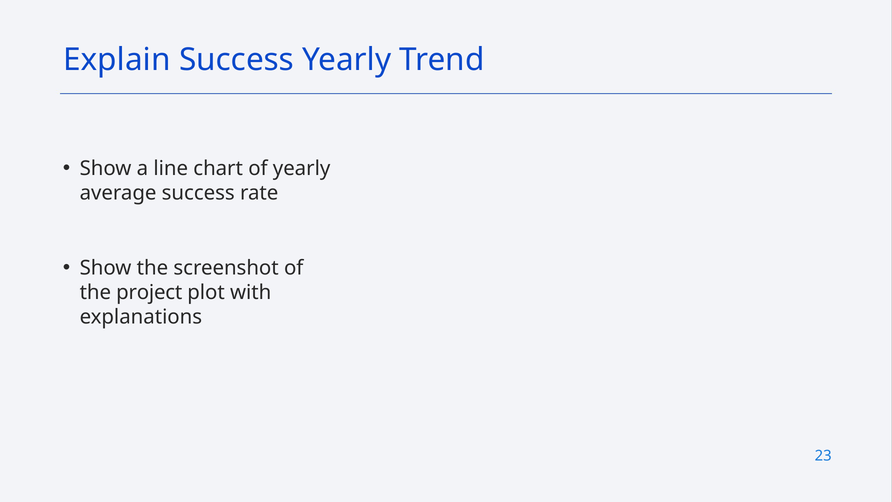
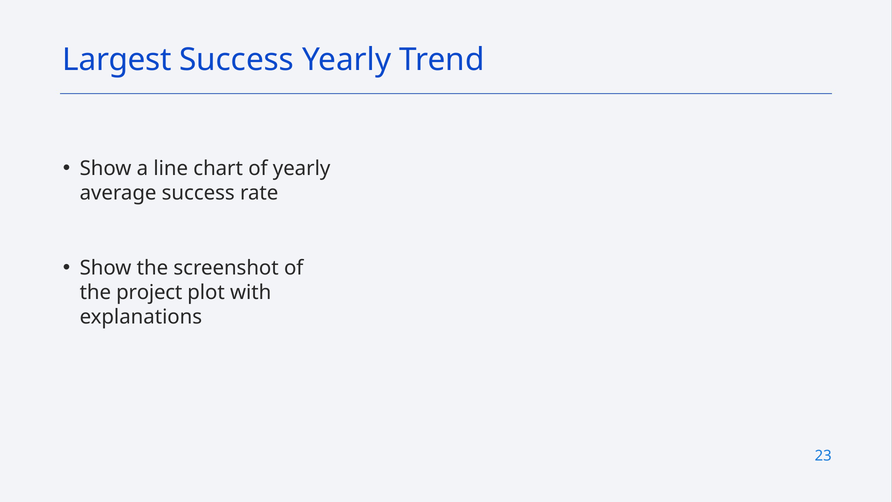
Explain: Explain -> Largest
